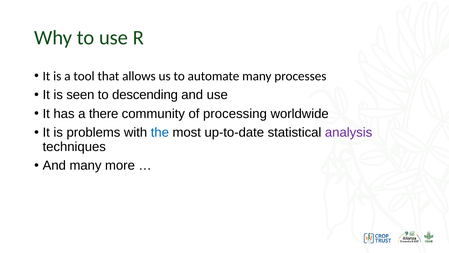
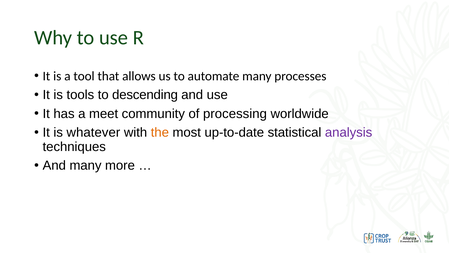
seen: seen -> tools
there: there -> meet
problems: problems -> whatever
the colour: blue -> orange
